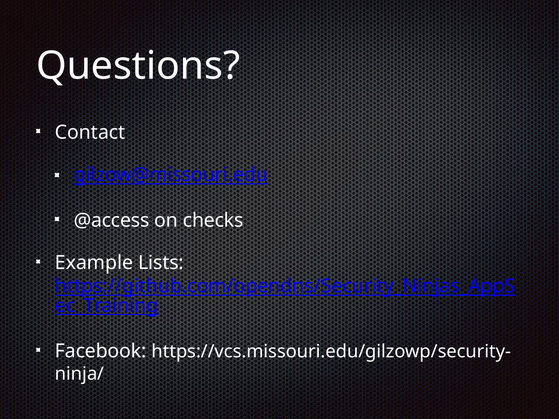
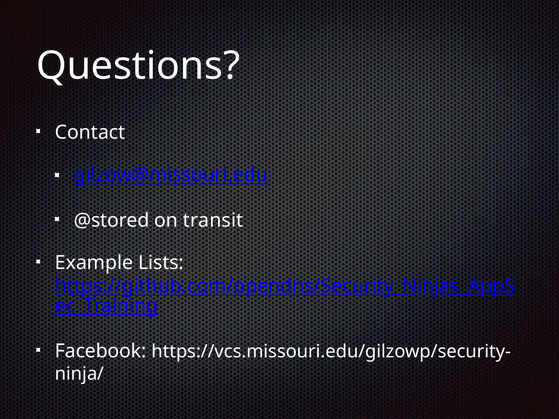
@access: @access -> @stored
checks: checks -> transit
